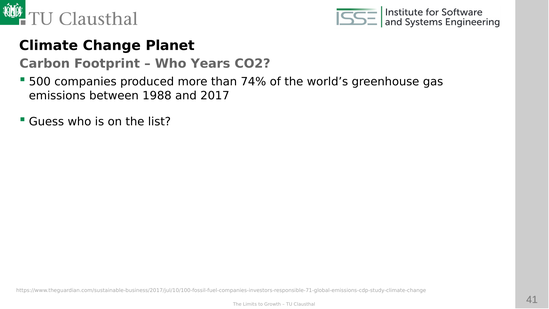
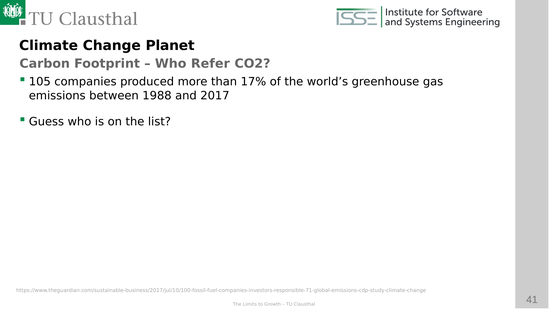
Years: Years -> Refer
500: 500 -> 105
74%: 74% -> 17%
